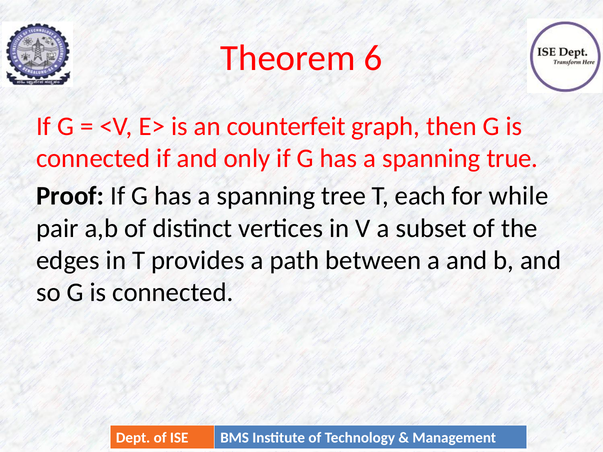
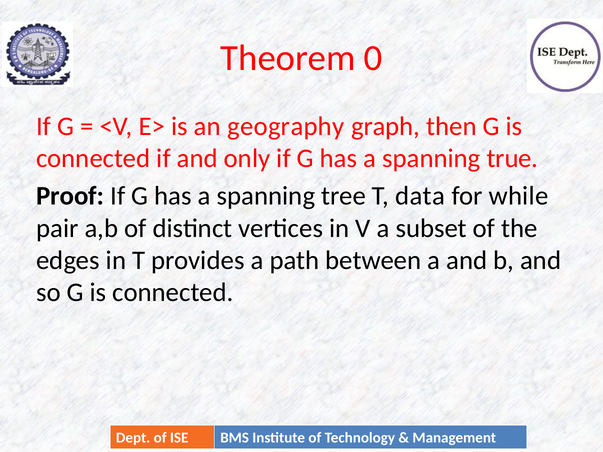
6: 6 -> 0
counterfeit: counterfeit -> geography
each: each -> data
